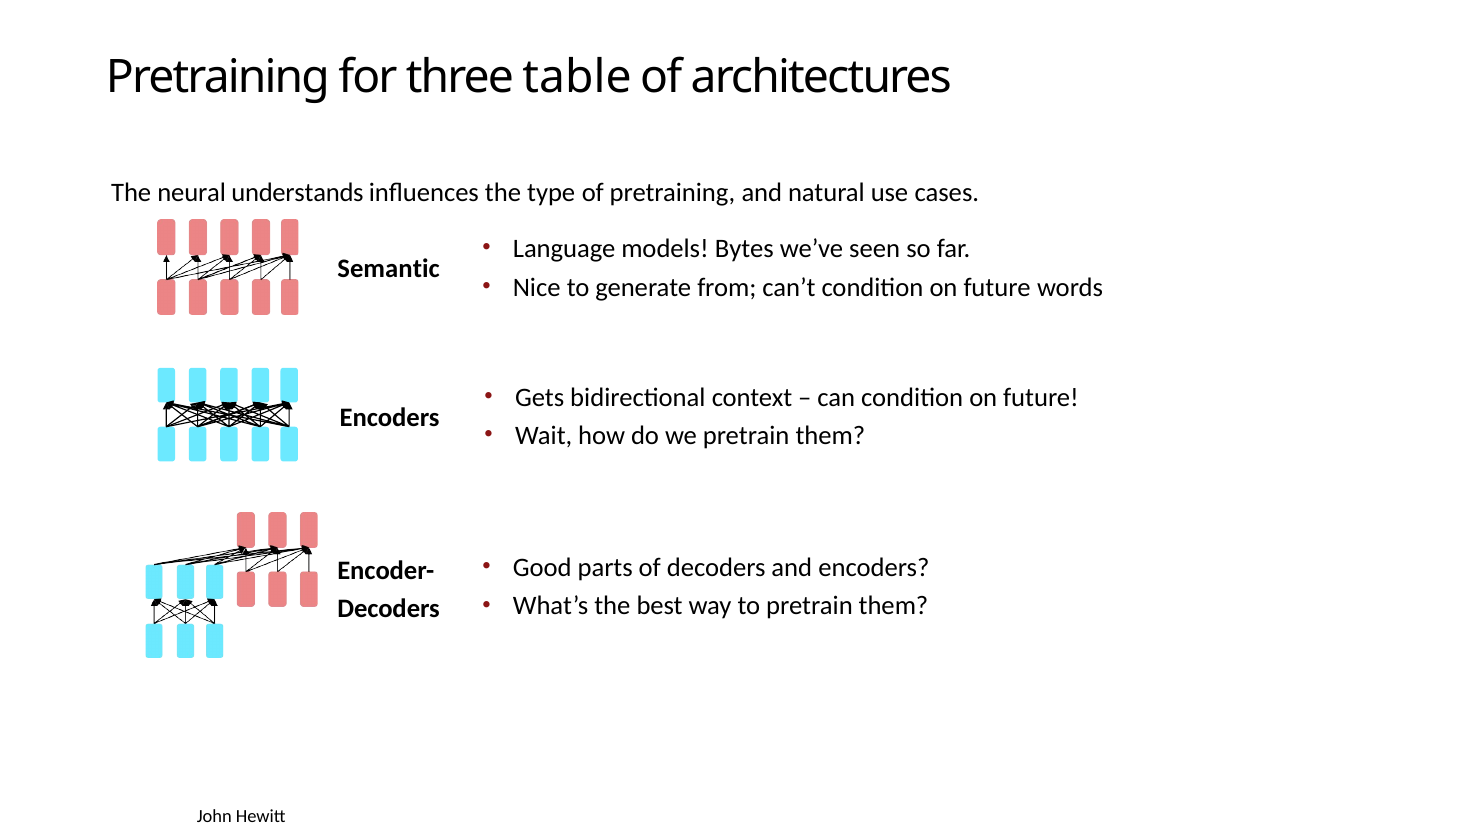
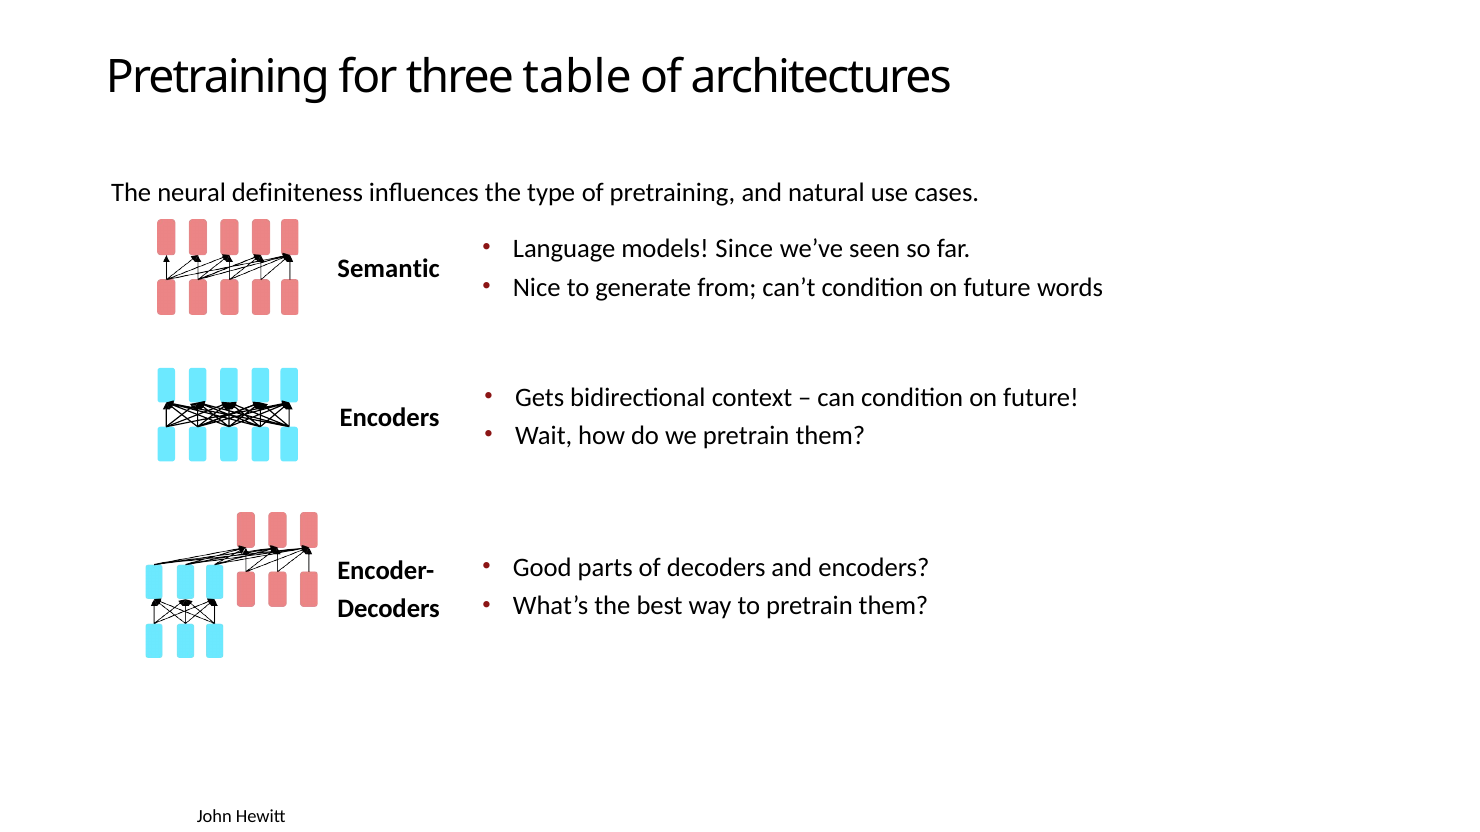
understands: understands -> definiteness
Bytes: Bytes -> Since
